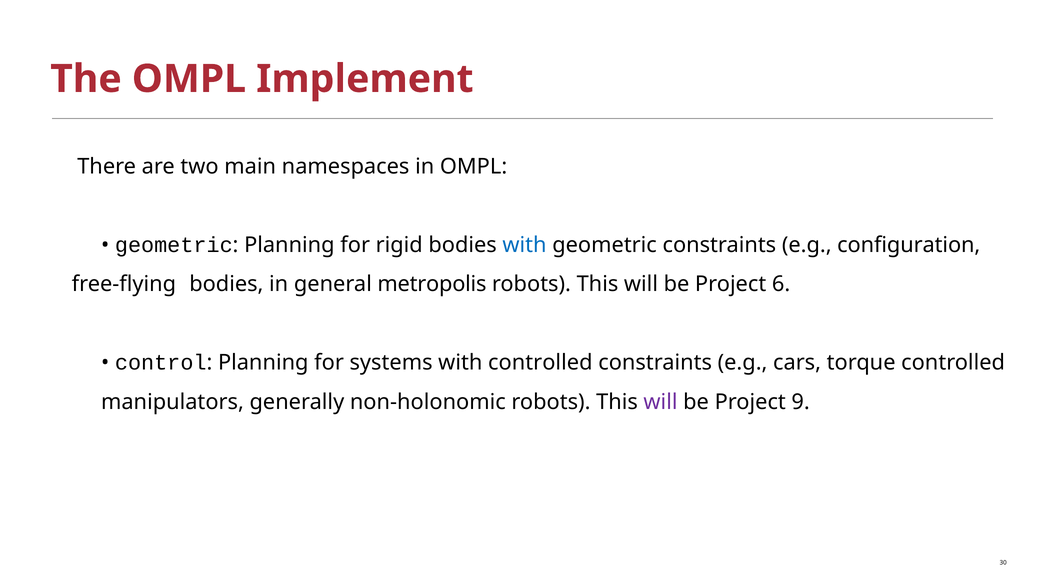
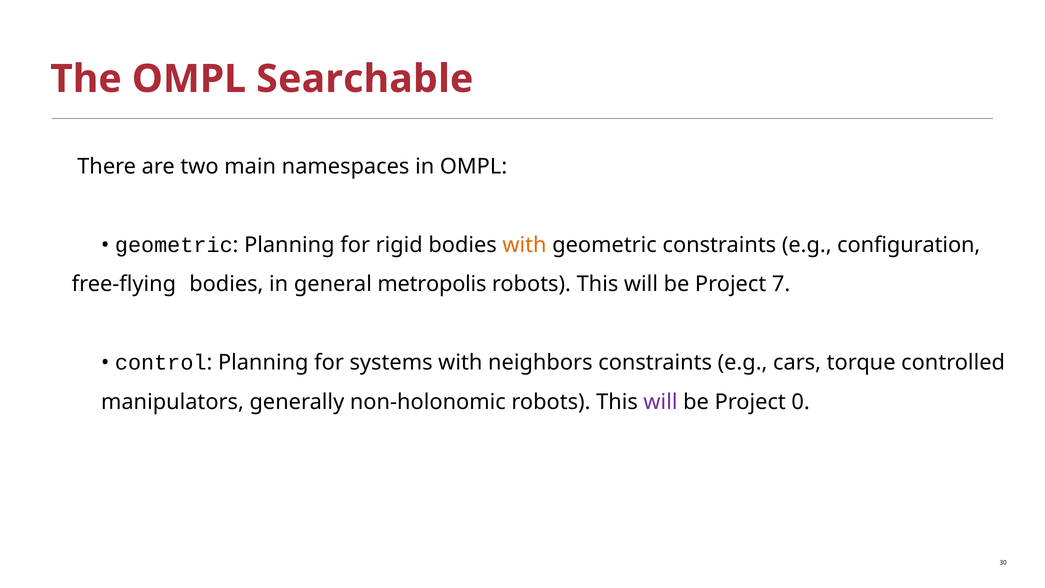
Implement: Implement -> Searchable
with at (524, 245) colour: blue -> orange
6: 6 -> 7
with controlled: controlled -> neighbors
9: 9 -> 0
